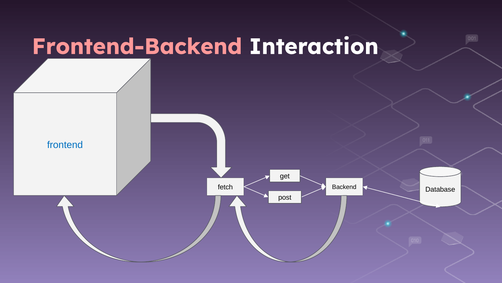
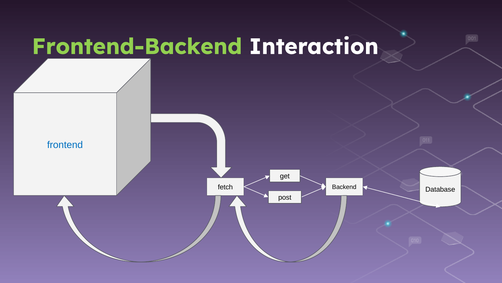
Frontend-Backend colour: pink -> light green
